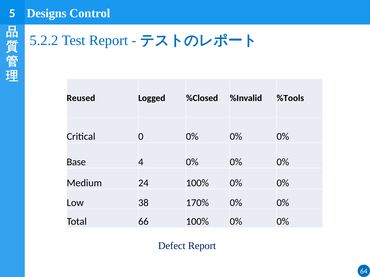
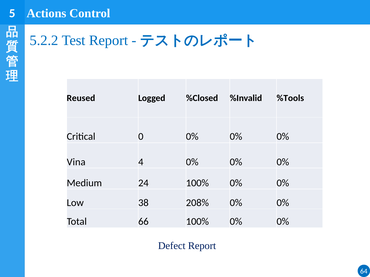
Designs: Designs -> Actions
Base: Base -> Vina
170%: 170% -> 208%
